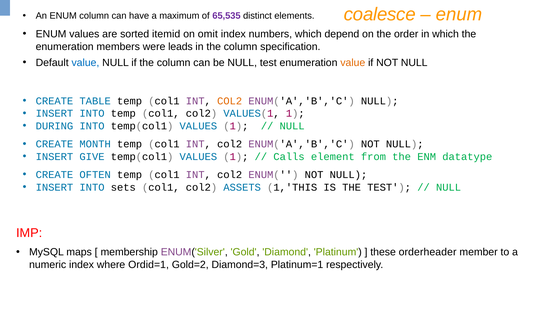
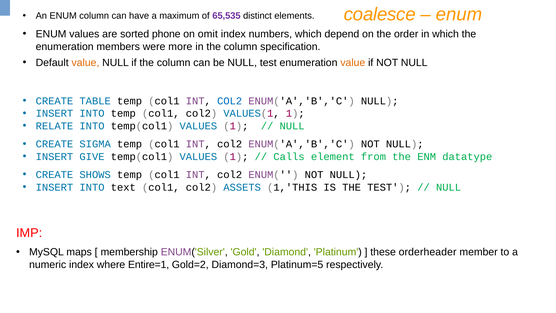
itemid: itemid -> phone
leads: leads -> more
value at (85, 63) colour: blue -> orange
COL2 at (230, 101) colour: orange -> blue
DURING: DURING -> RELATE
MONTH: MONTH -> SIGMA
OFTEN: OFTEN -> SHOWS
sets: sets -> text
Ordid=1: Ordid=1 -> Entire=1
Platinum=1: Platinum=1 -> Platinum=5
